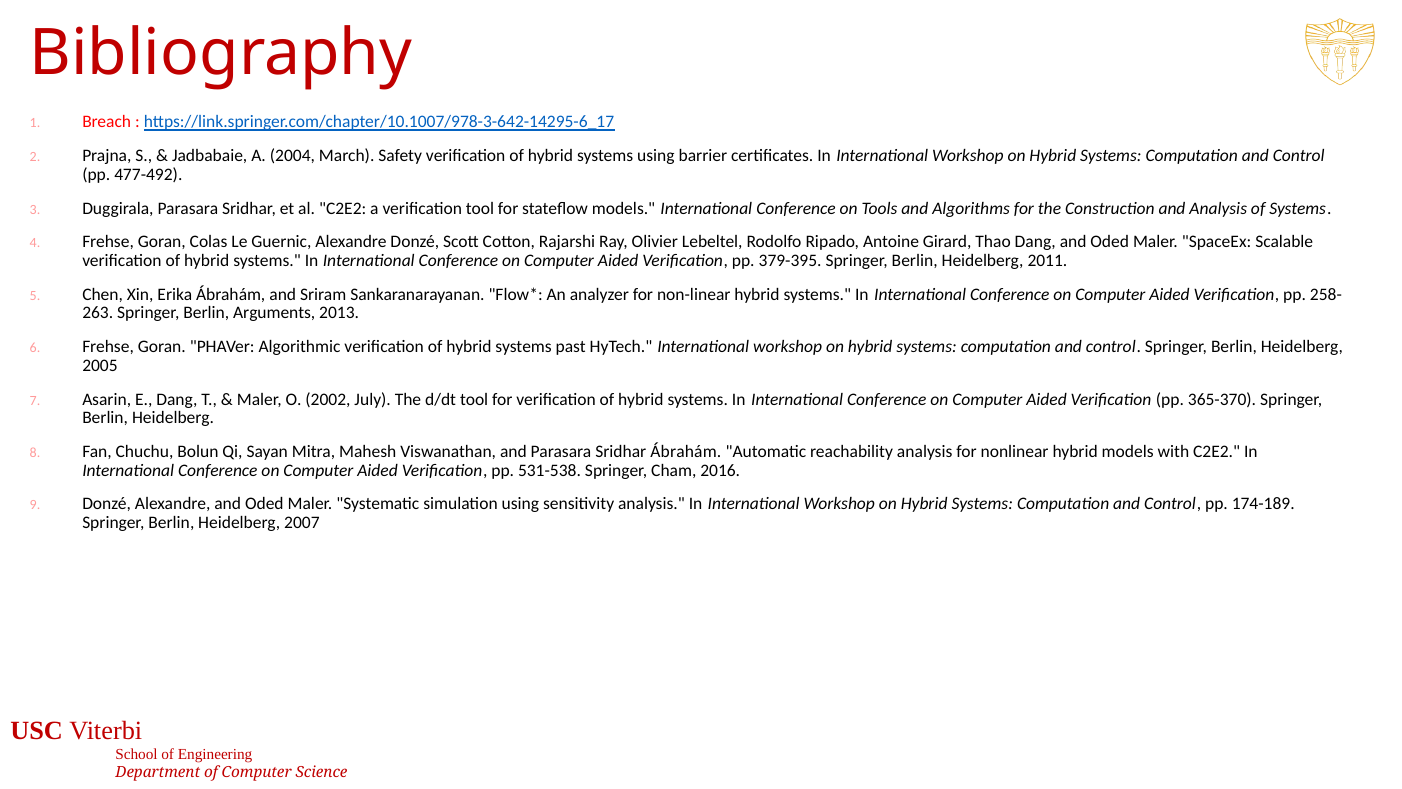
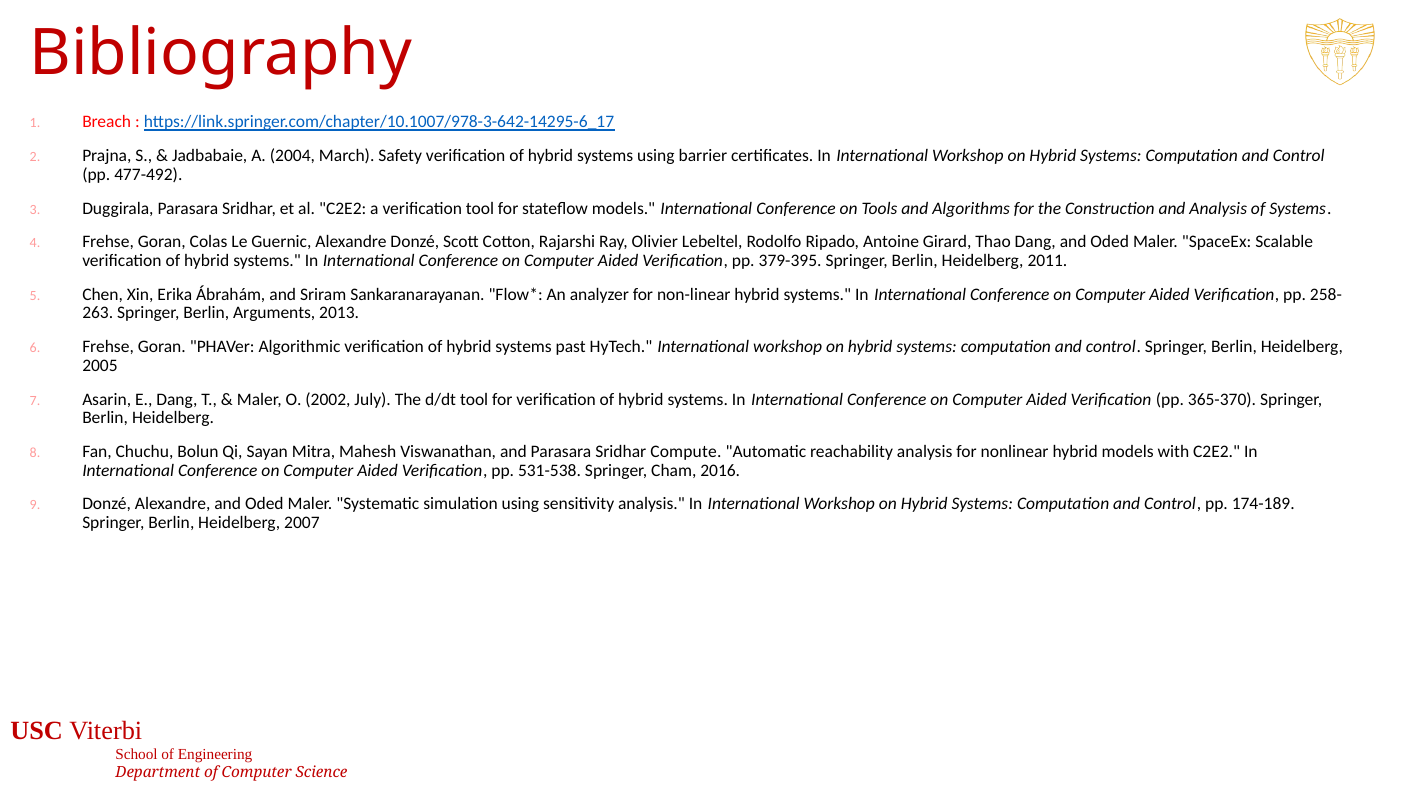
Sridhar Ábrahám: Ábrahám -> Compute
